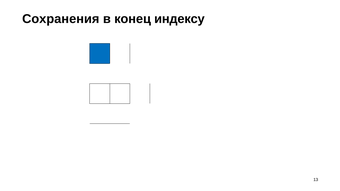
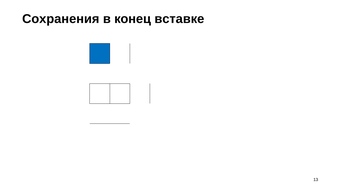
индексу: индексу -> вставке
